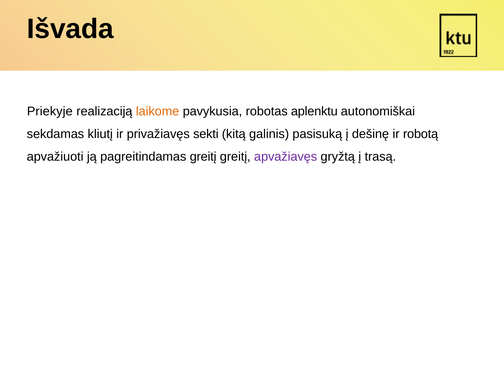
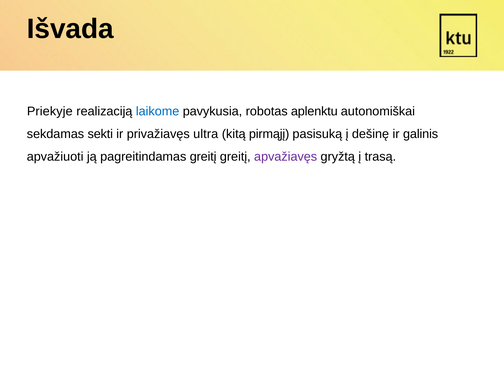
laikome colour: orange -> blue
kliutį: kliutį -> sekti
sekti: sekti -> ultra
galinis: galinis -> pirmąjį
robotą: robotą -> galinis
